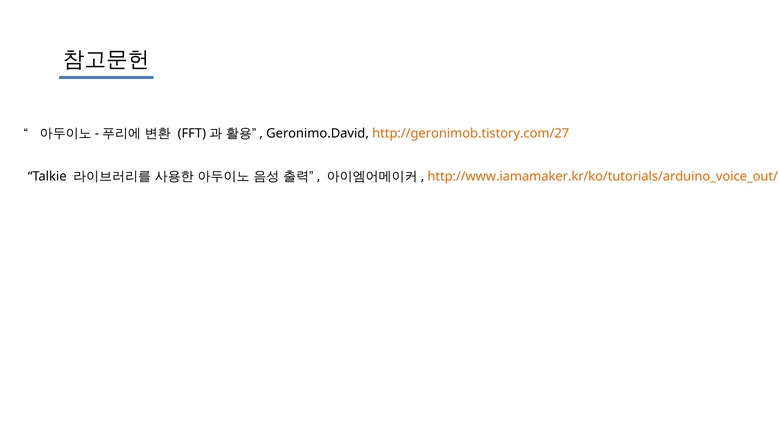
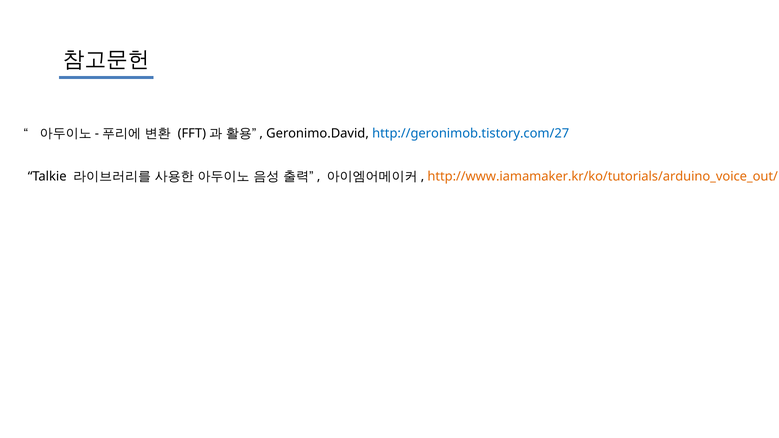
http://geronimob.tistory.com/27 colour: orange -> blue
